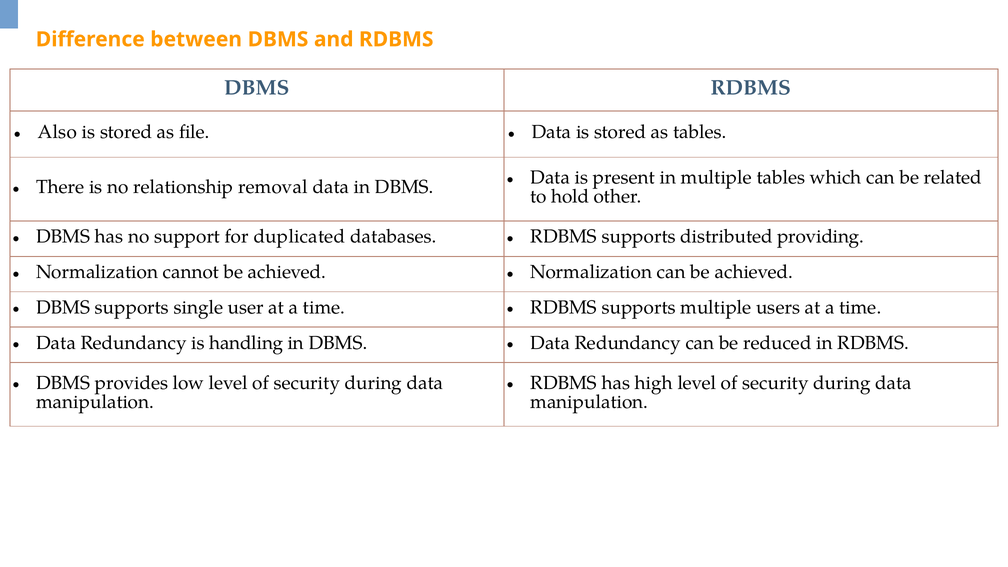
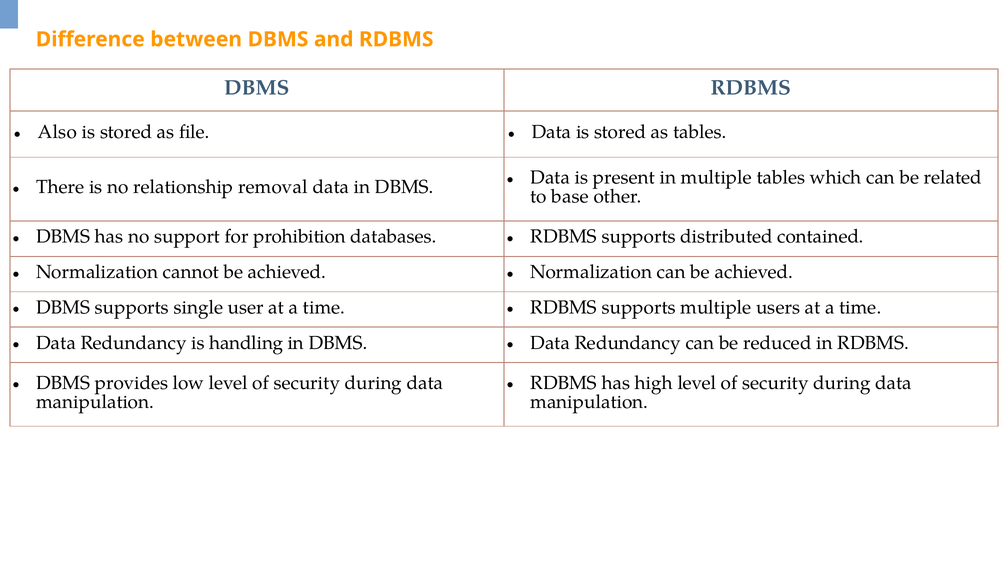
hold: hold -> base
duplicated: duplicated -> prohibition
providing: providing -> contained
